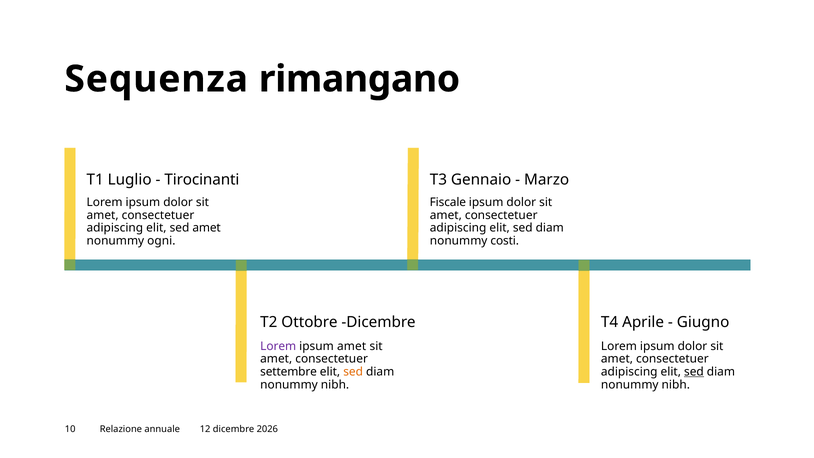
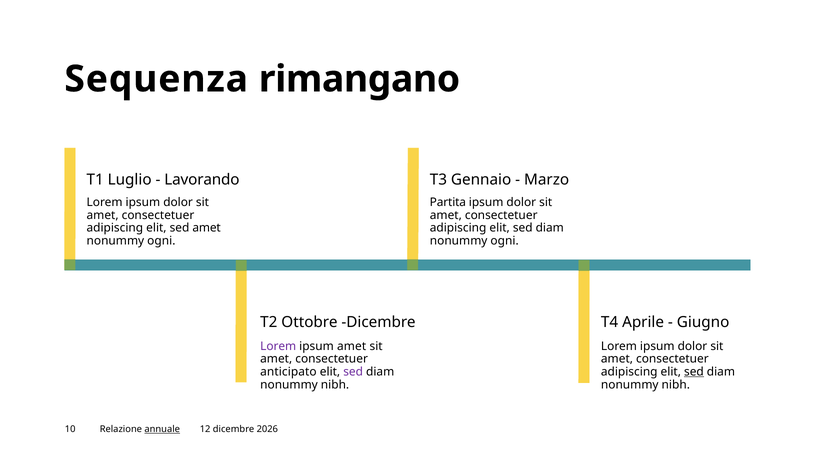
Tirocinanti: Tirocinanti -> Lavorando
Fiscale: Fiscale -> Partita
costi at (505, 241): costi -> ogni
settembre: settembre -> anticipato
sed at (353, 372) colour: orange -> purple
annuale underline: none -> present
